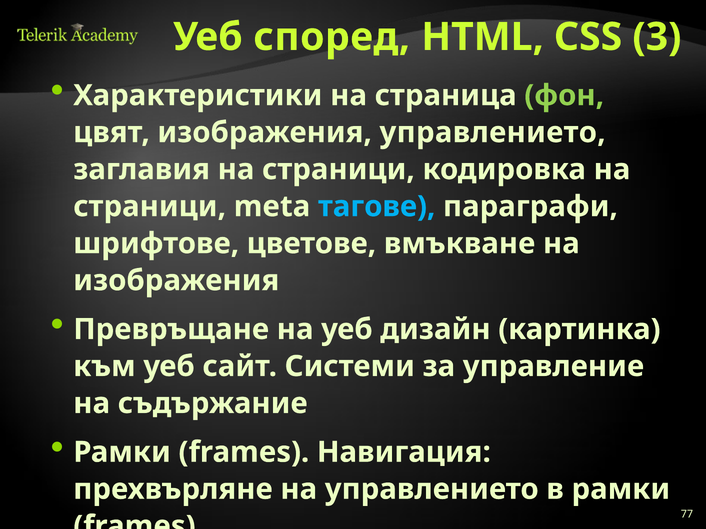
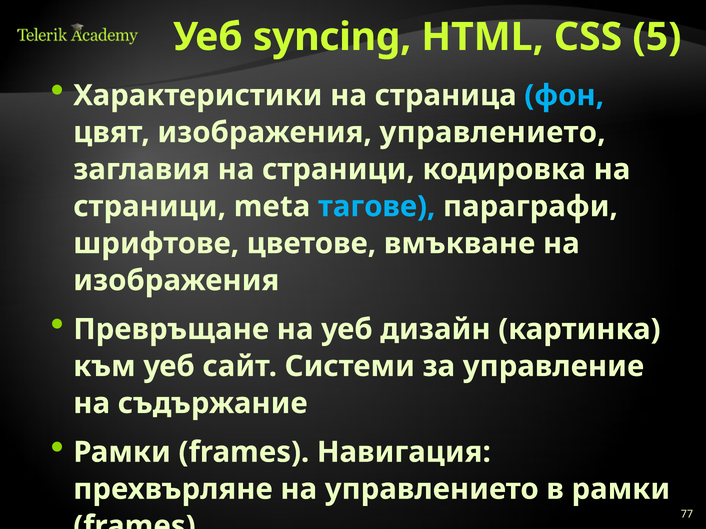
според: според -> syncing
3: 3 -> 5
фон colour: light green -> light blue
